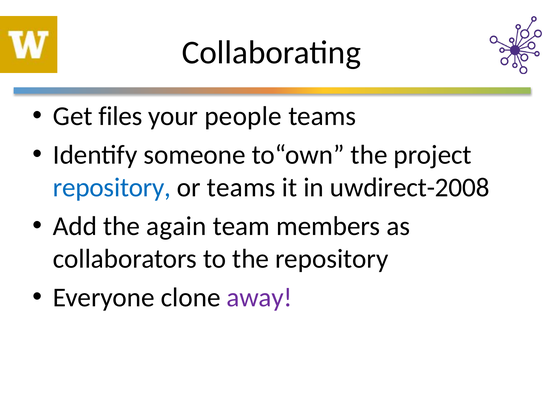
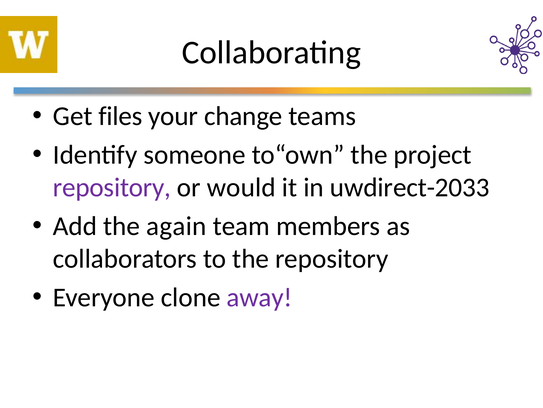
people: people -> change
repository at (112, 187) colour: blue -> purple
or teams: teams -> would
uwdirect-2008: uwdirect-2008 -> uwdirect-2033
